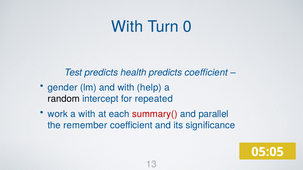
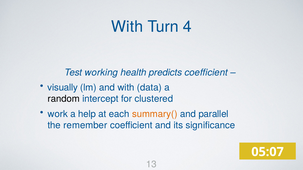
0: 0 -> 4
Test predicts: predicts -> working
gender: gender -> visually
help: help -> data
repeated: repeated -> clustered
a with: with -> help
summary( colour: red -> orange
05:05: 05:05 -> 05:07
